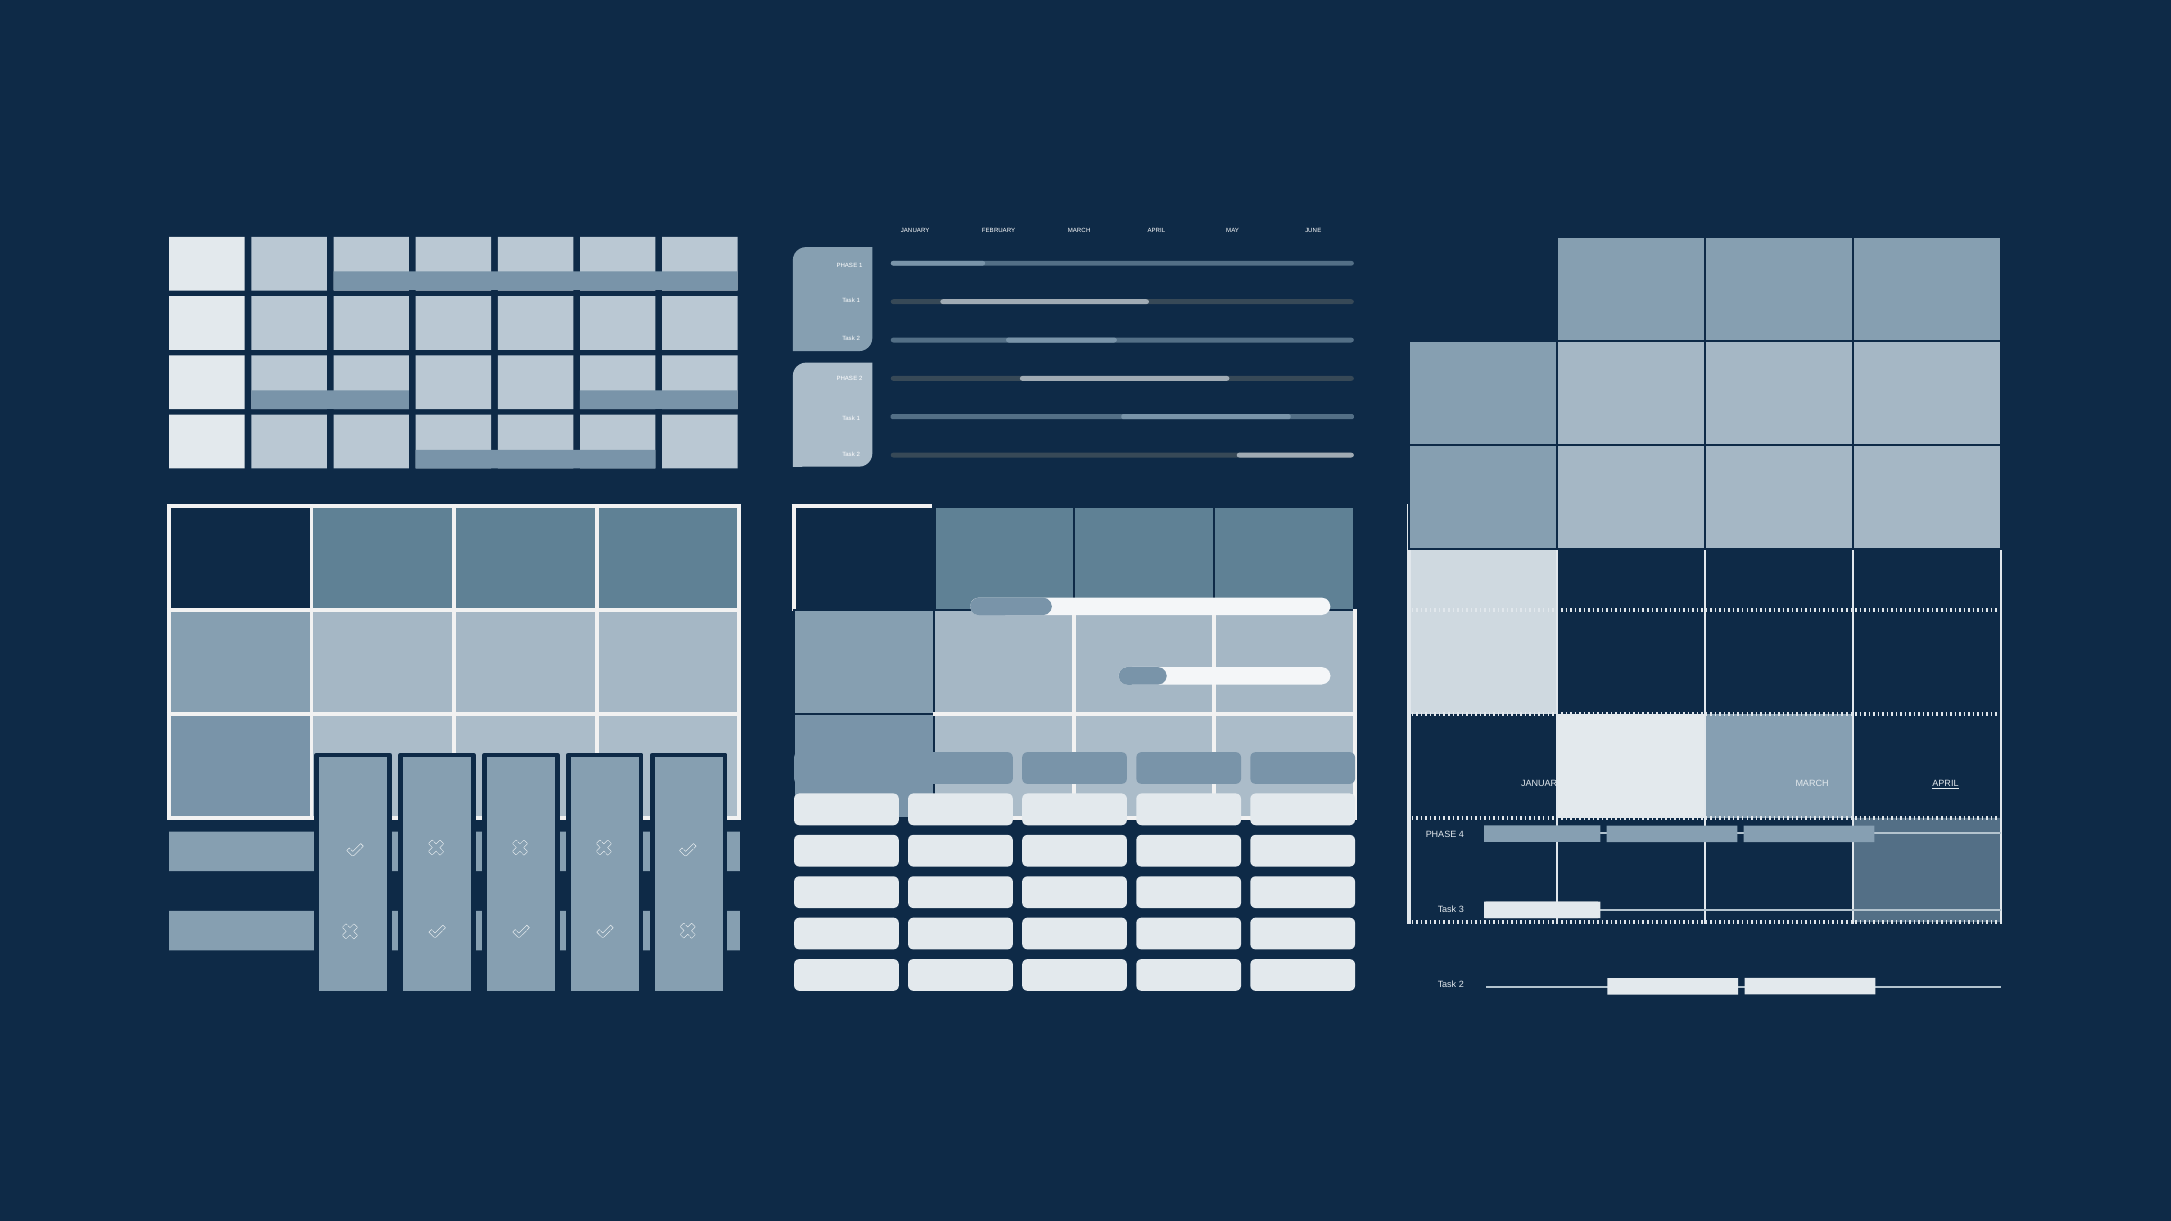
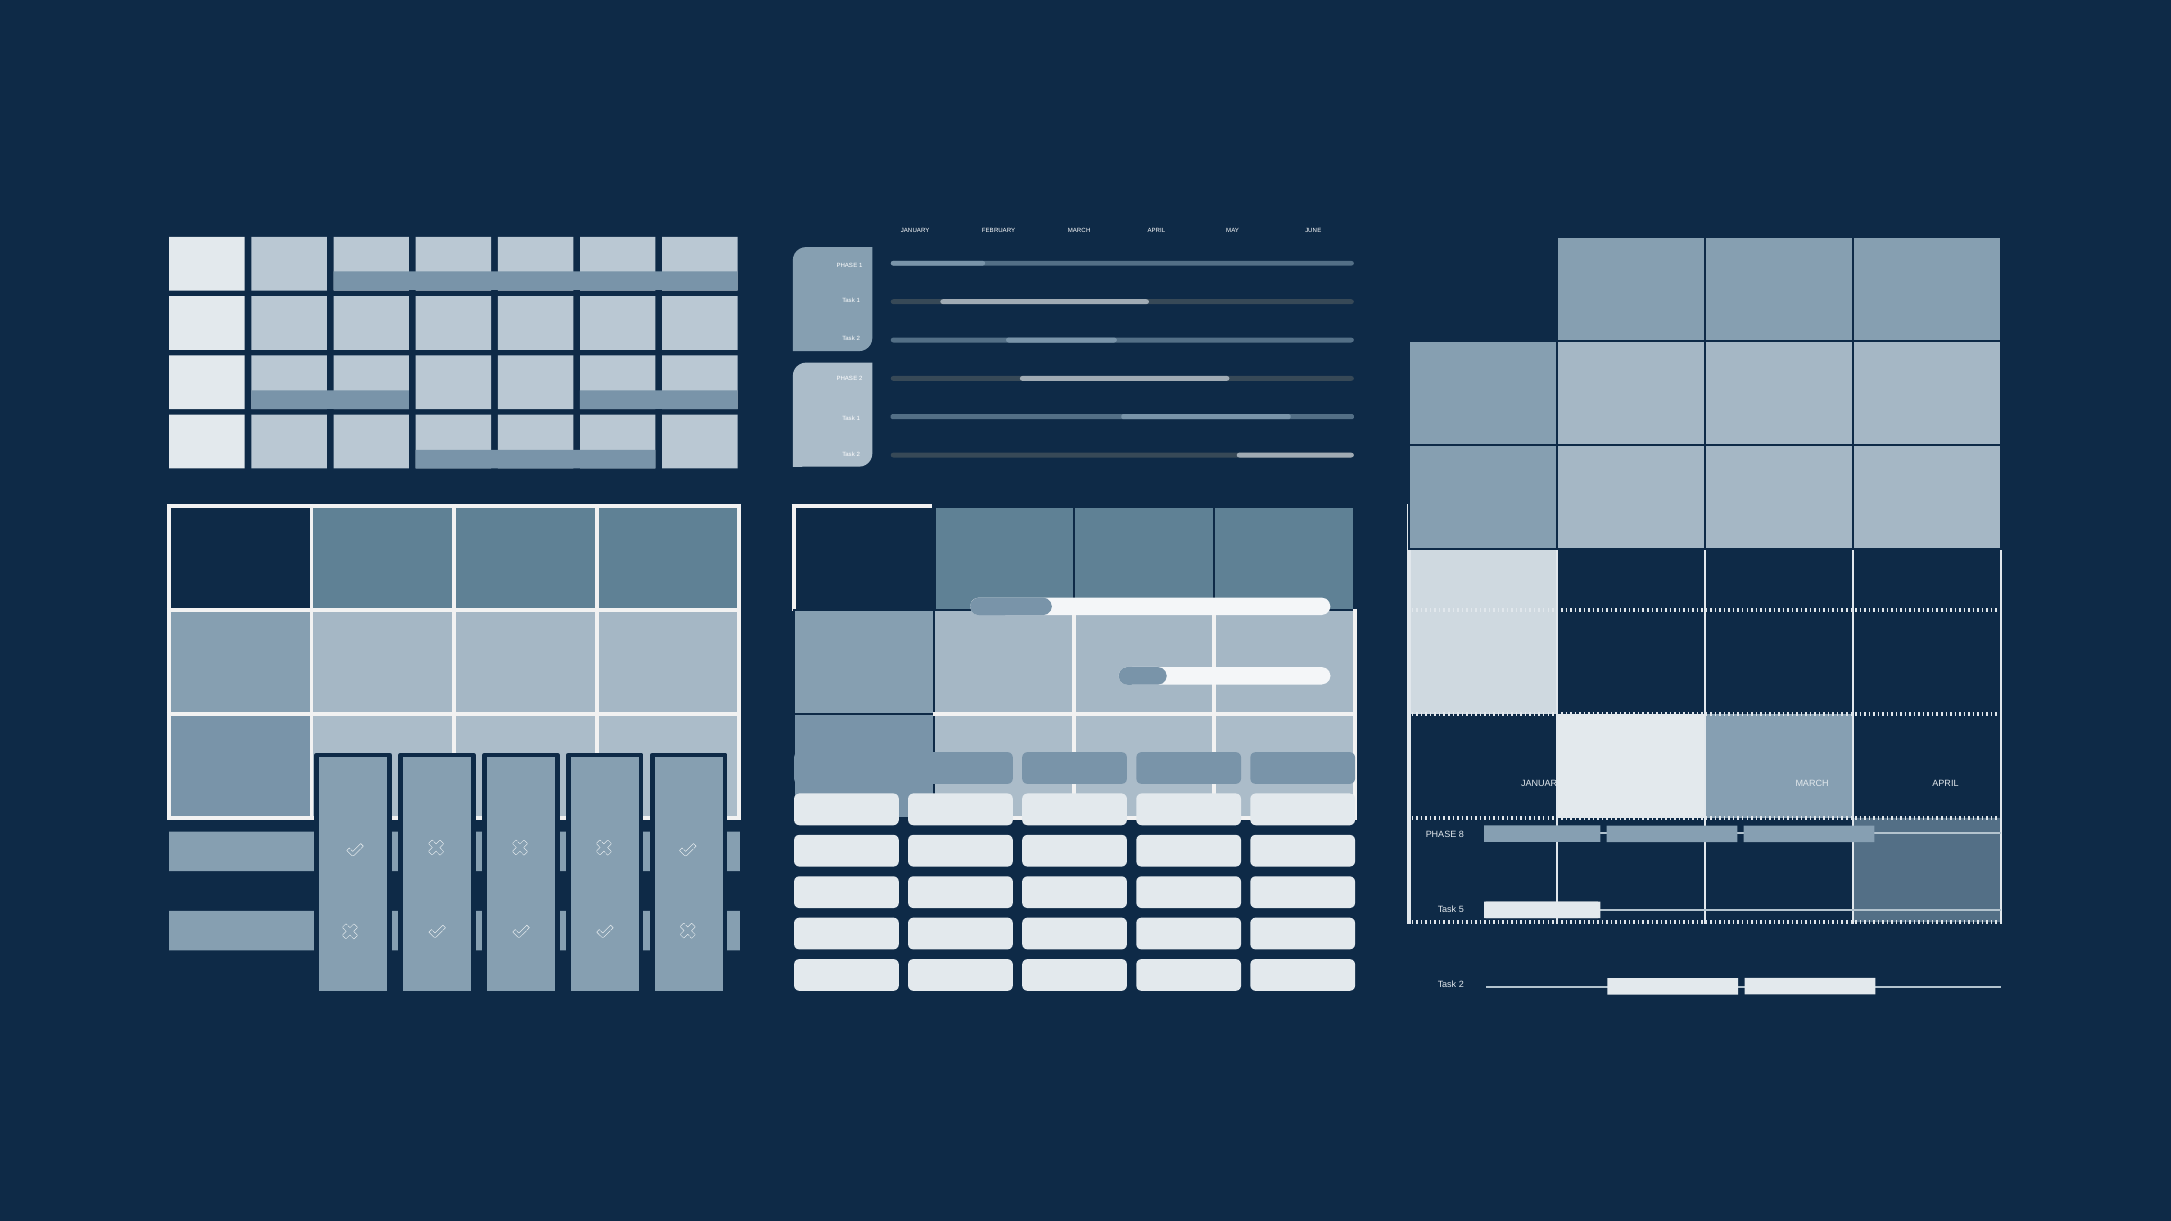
APRIL at (1945, 784) underline: present -> none
4: 4 -> 8
3: 3 -> 5
